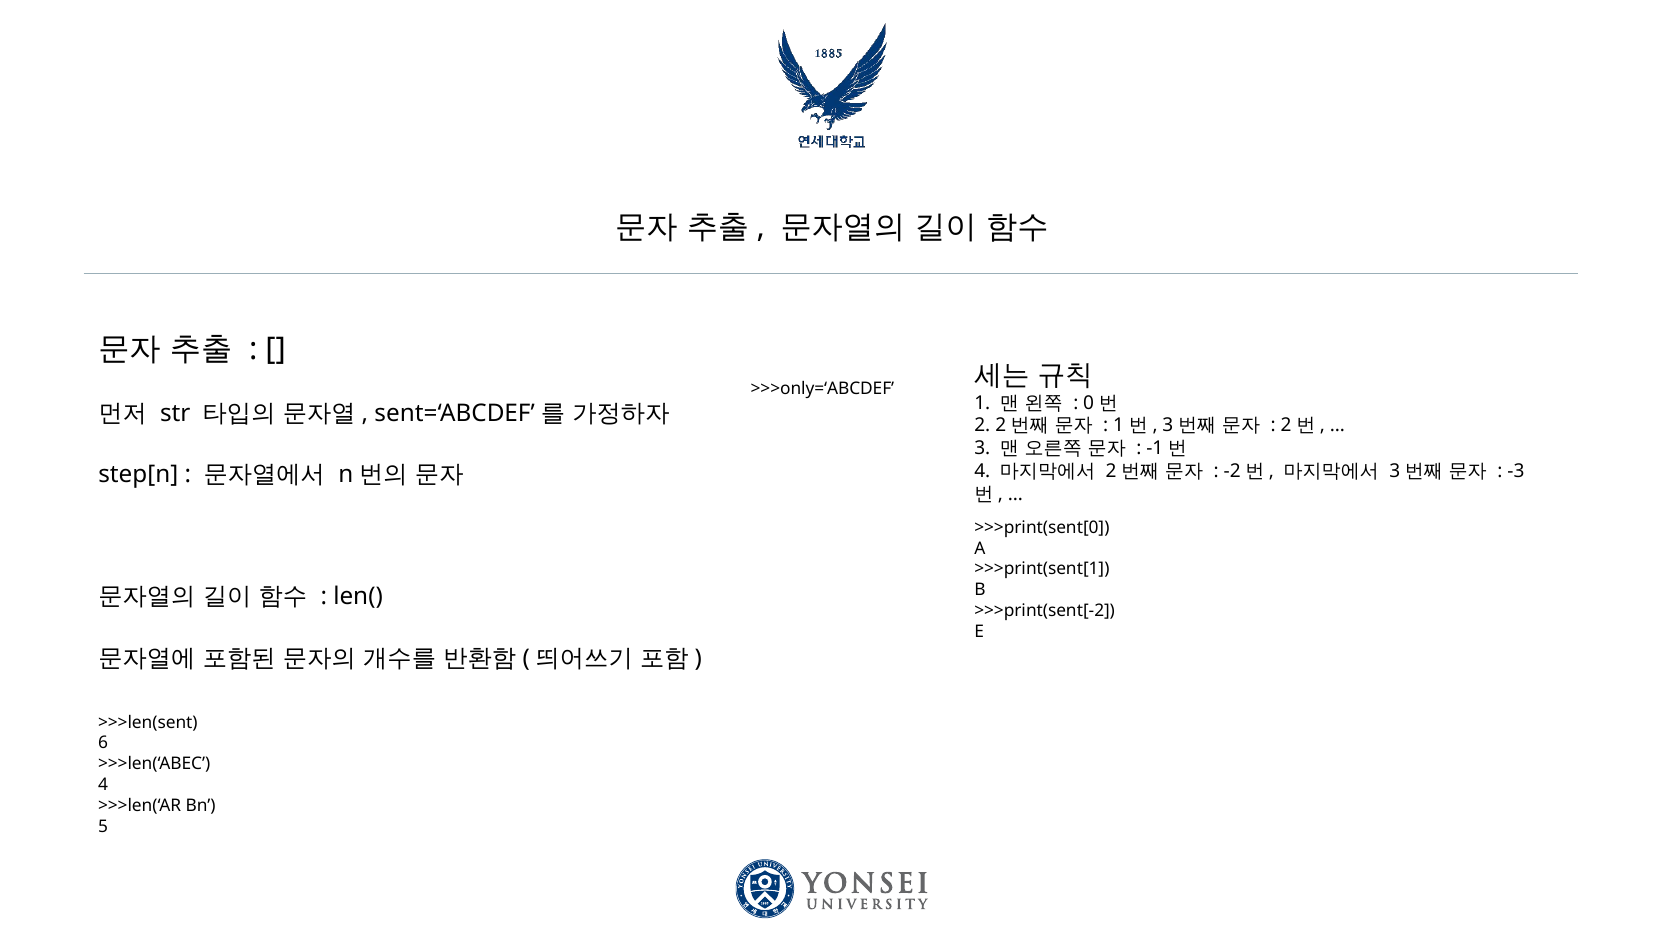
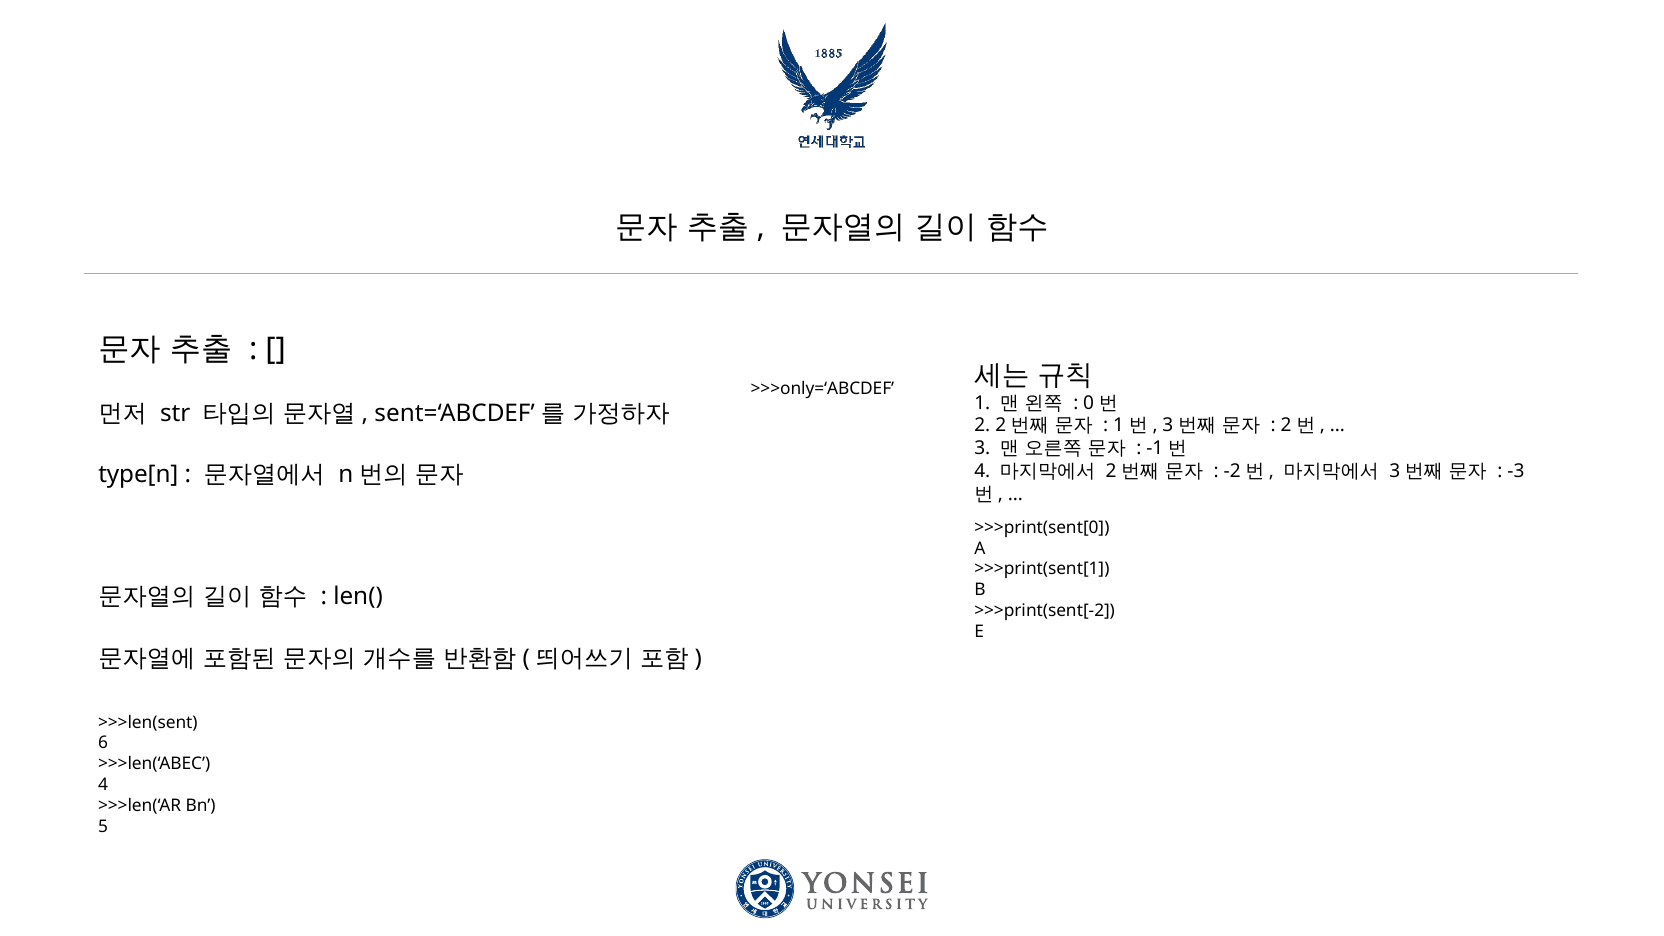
step[n: step[n -> type[n
